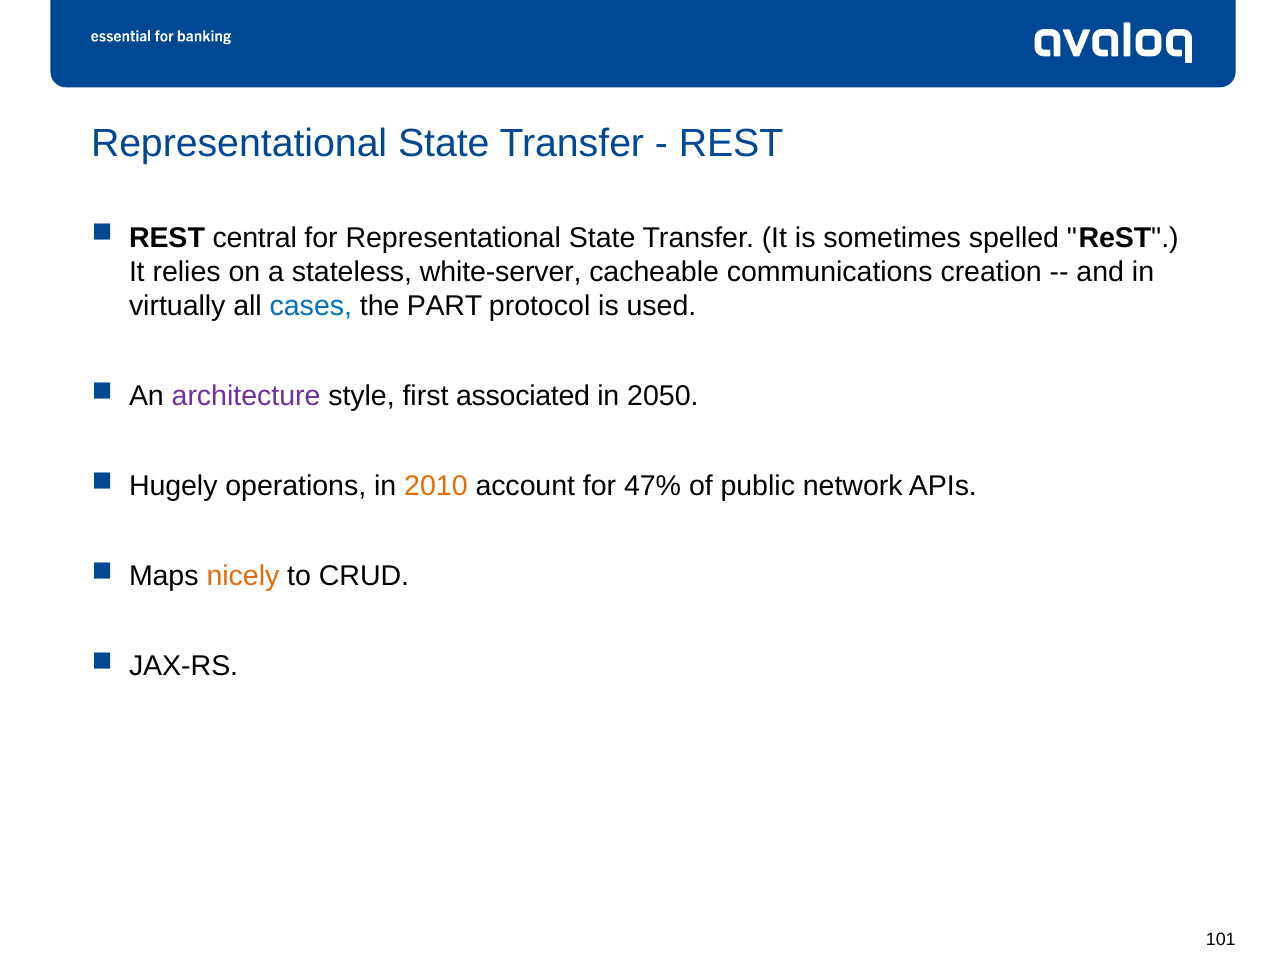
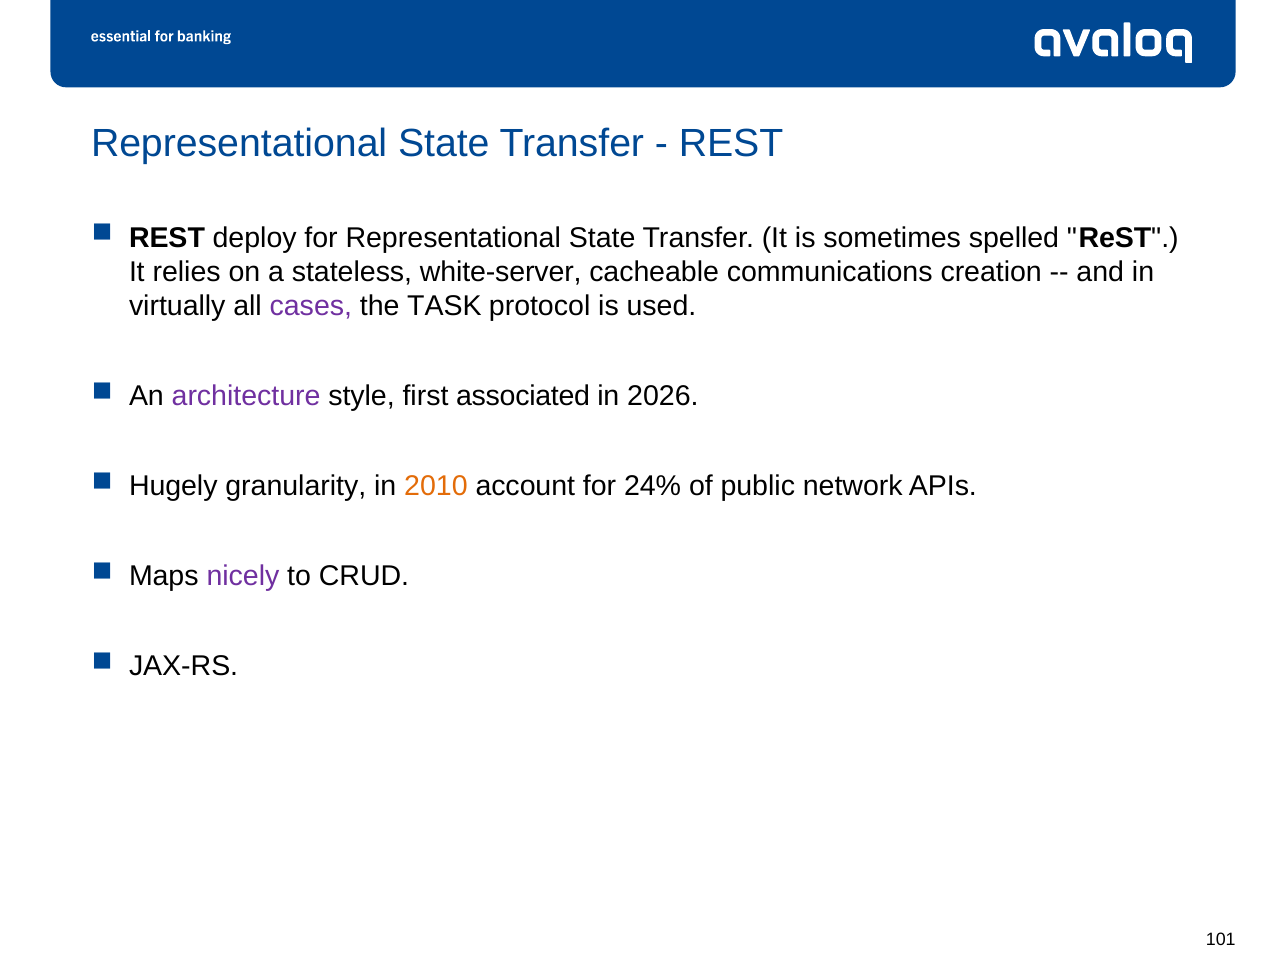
central: central -> deploy
cases colour: blue -> purple
PART: PART -> TASK
2050: 2050 -> 2026
operations: operations -> granularity
47%: 47% -> 24%
nicely colour: orange -> purple
